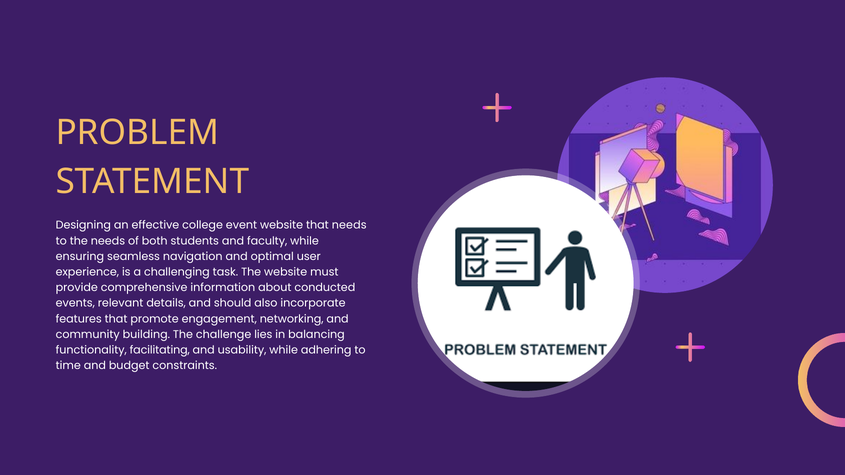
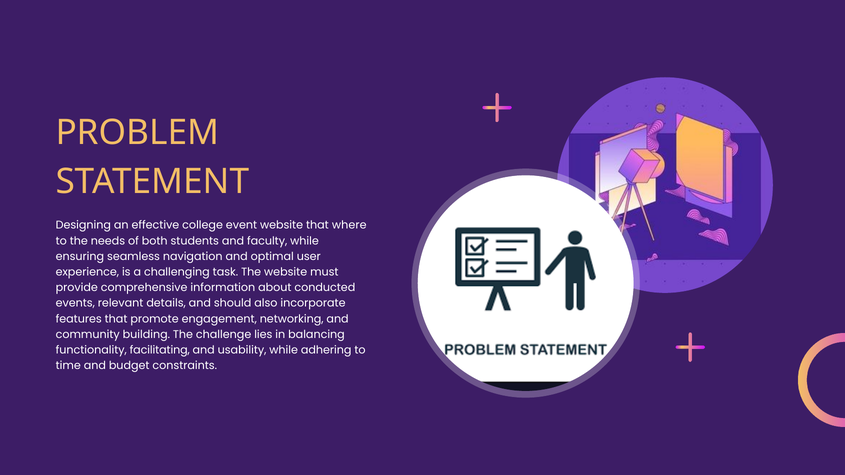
that needs: needs -> where
